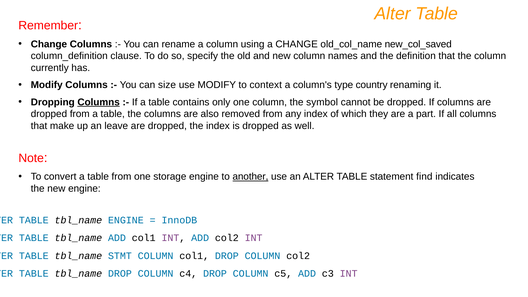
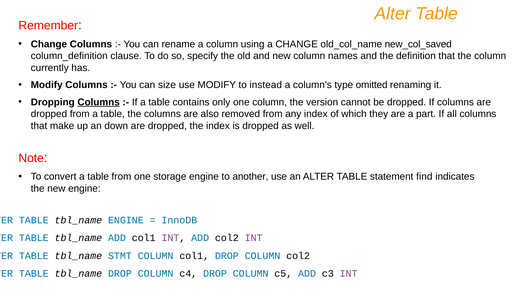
context: context -> instead
country: country -> omitted
symbol: symbol -> version
leave: leave -> down
another underline: present -> none
